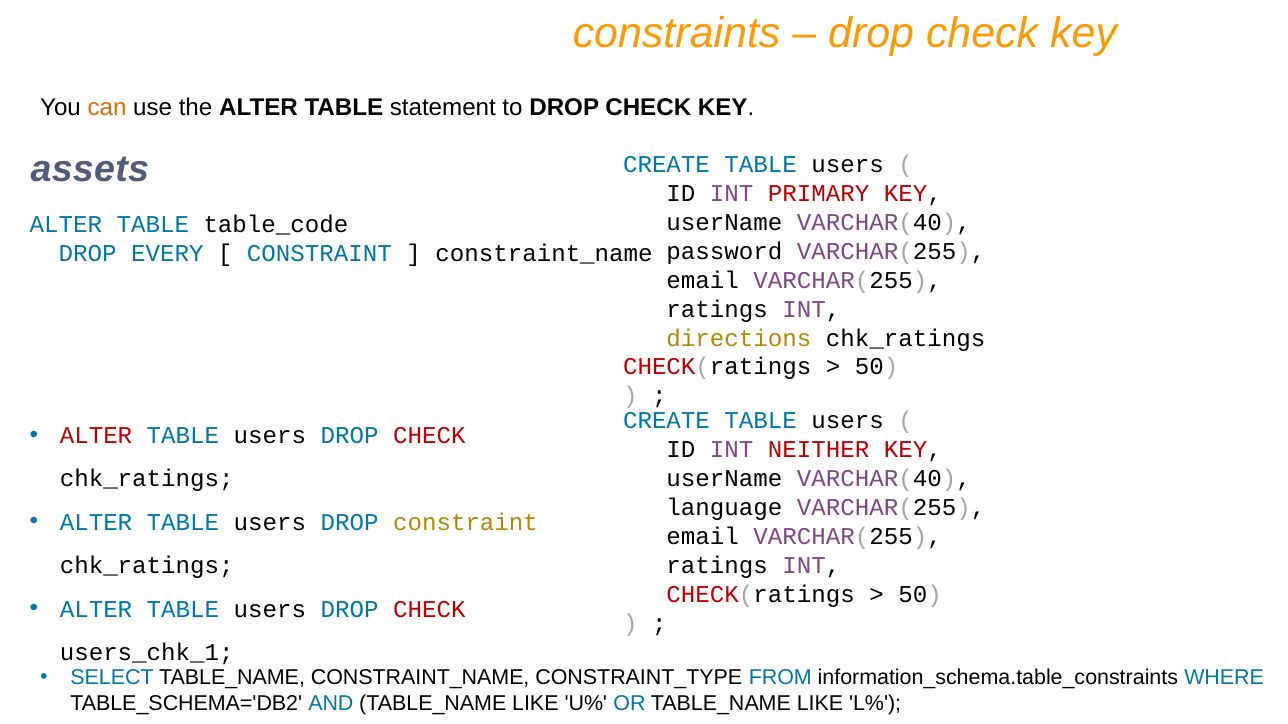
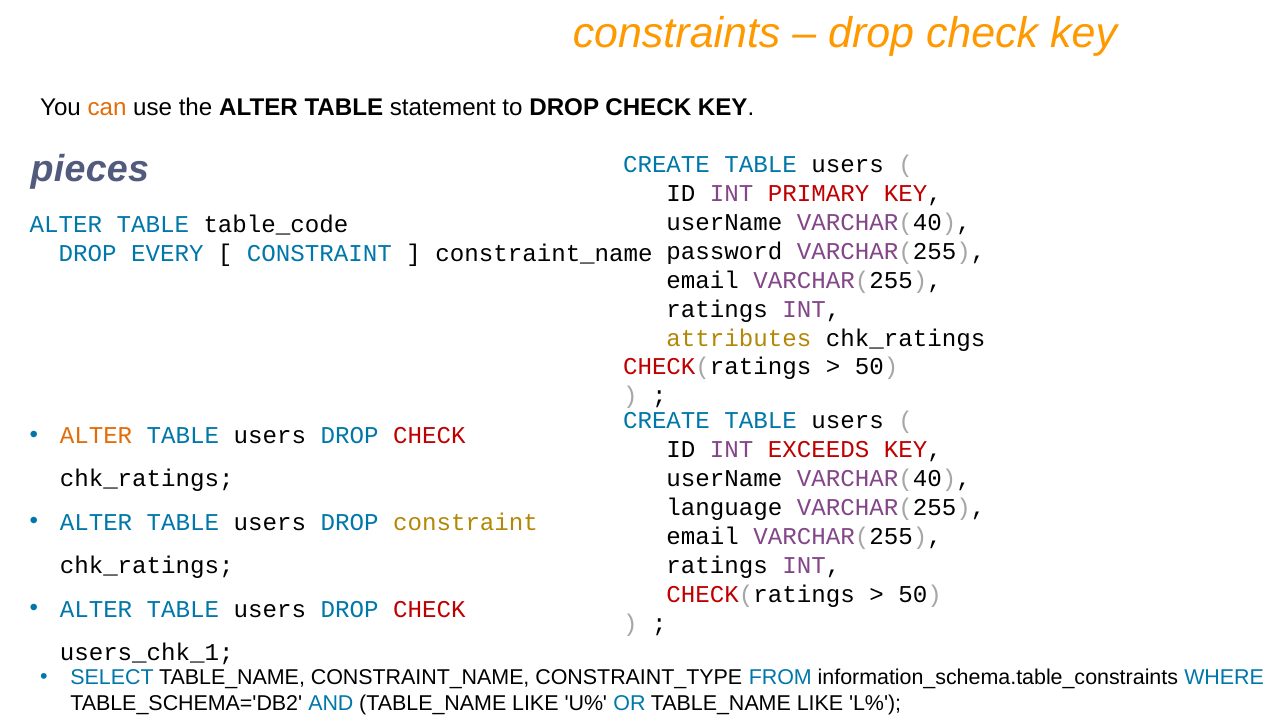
assets: assets -> pieces
directions: directions -> attributes
ALTER at (96, 436) colour: red -> orange
NEITHER: NEITHER -> EXCEEDS
